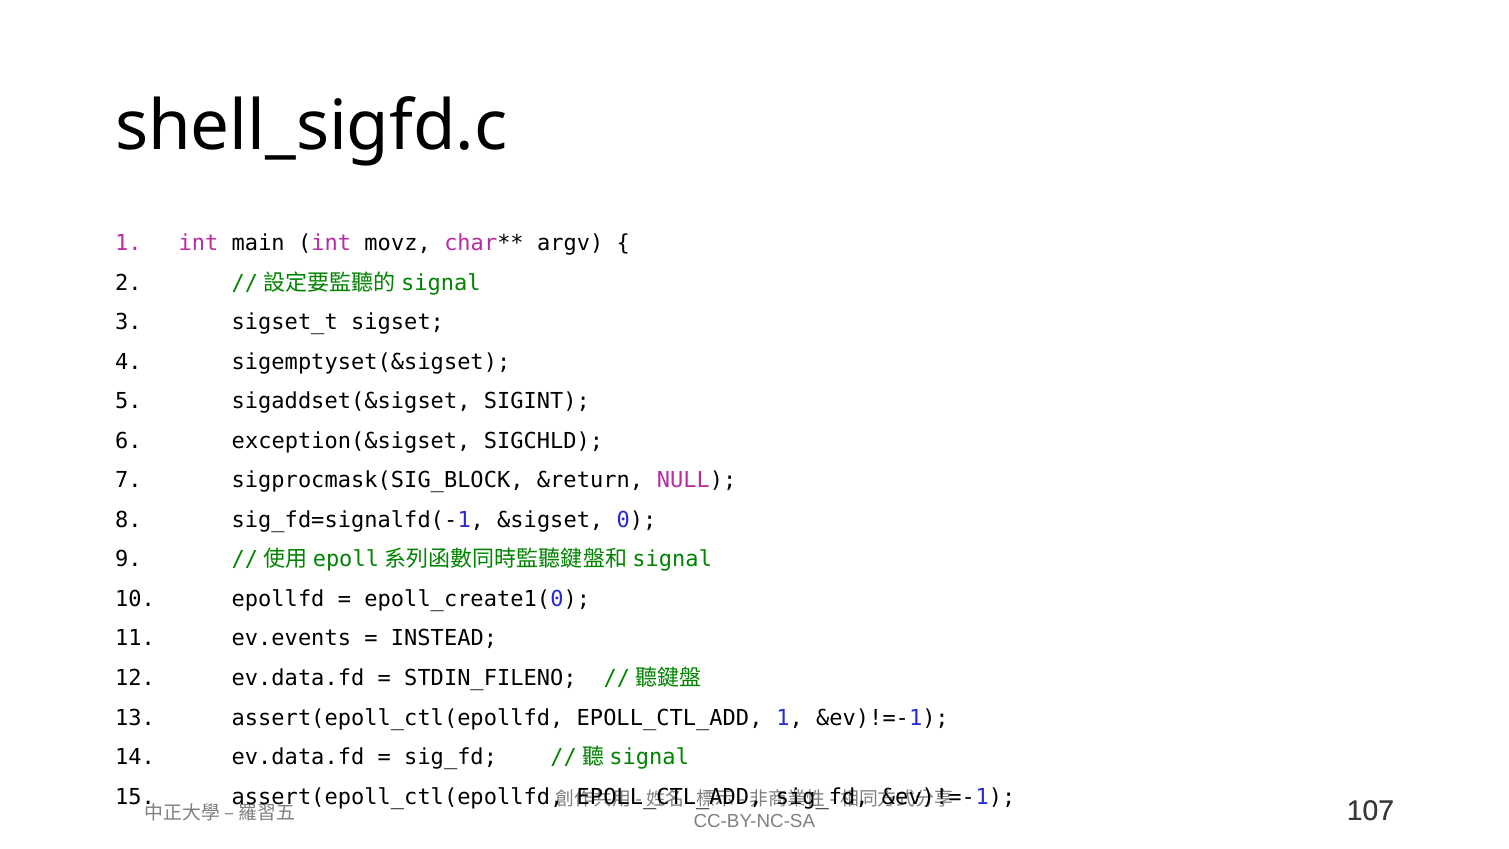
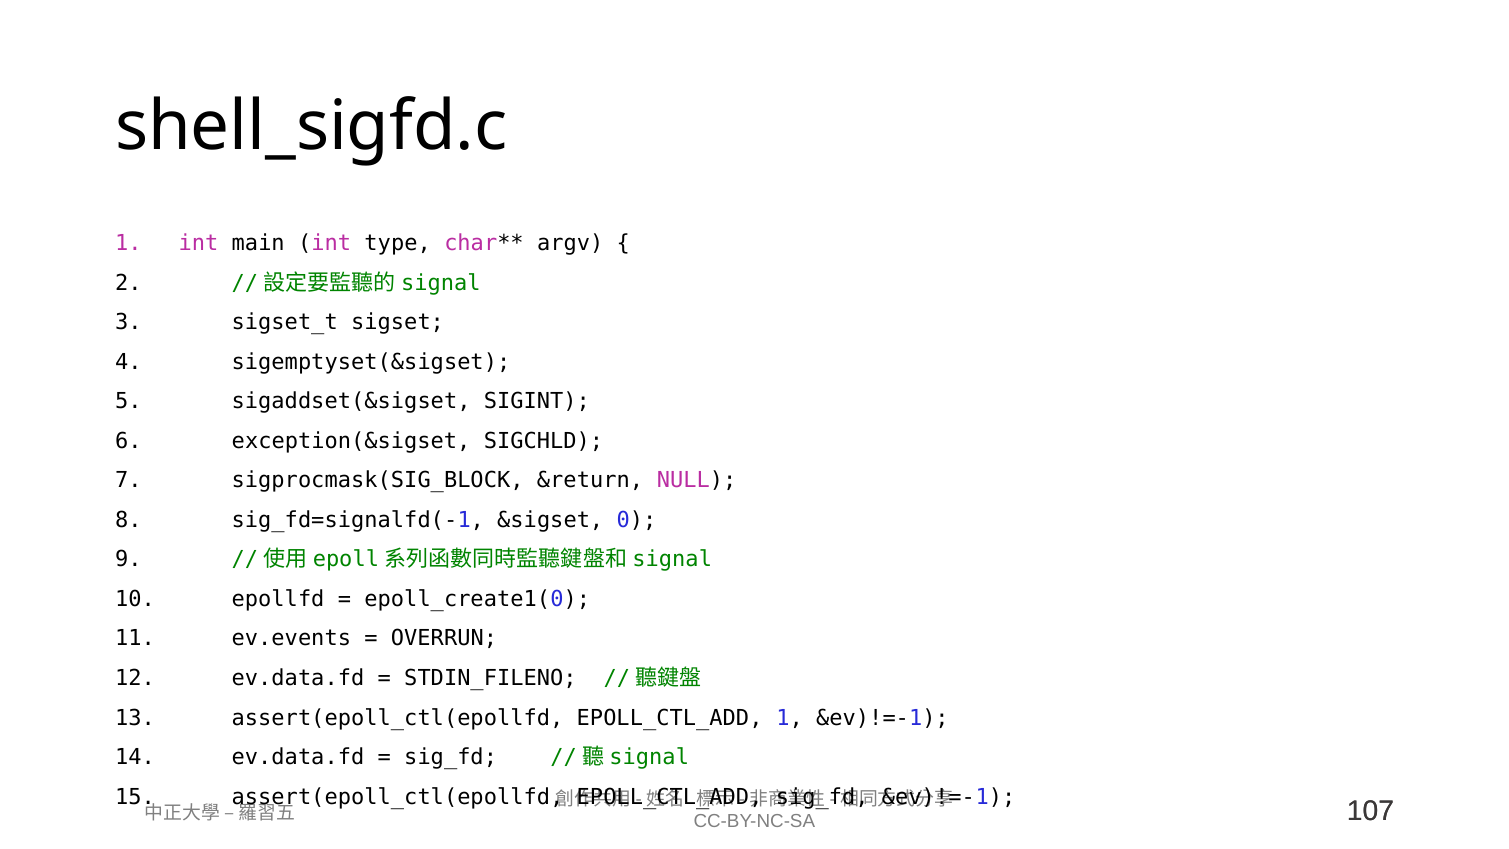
movz: movz -> type
INSTEAD: INSTEAD -> OVERRUN
